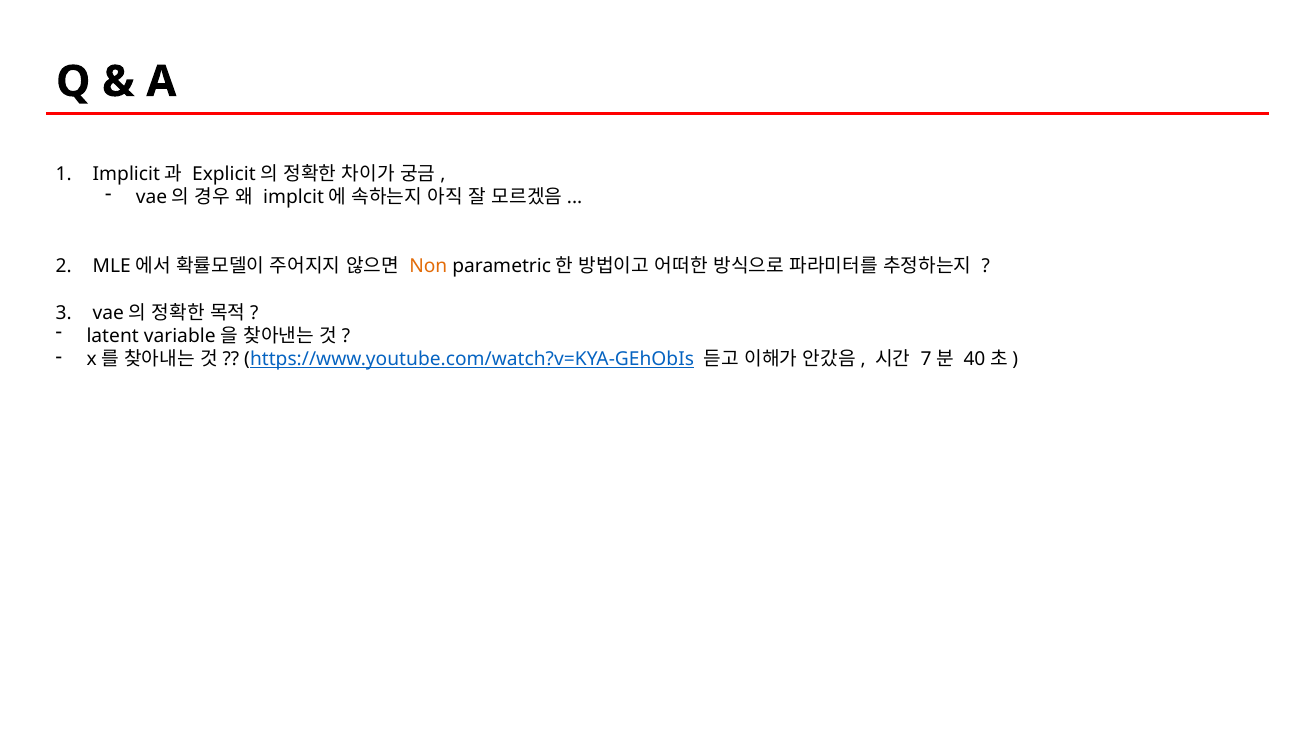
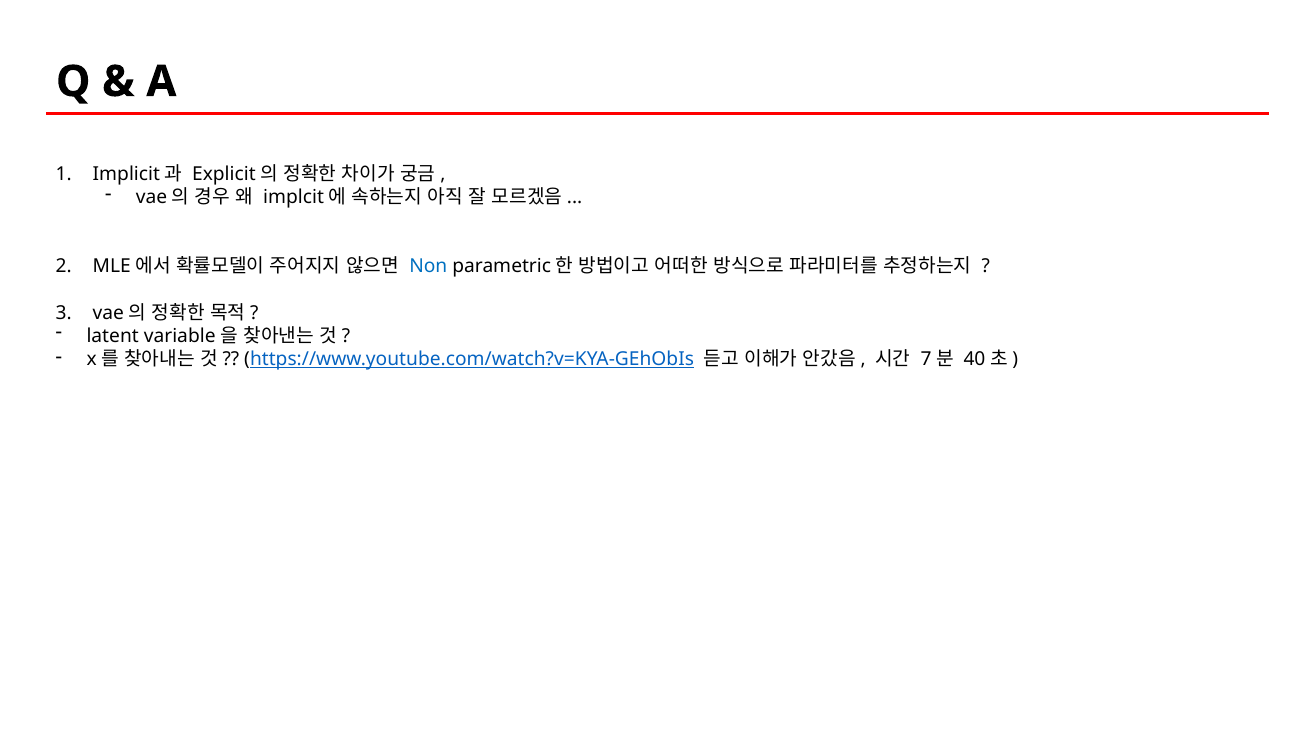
Non colour: orange -> blue
